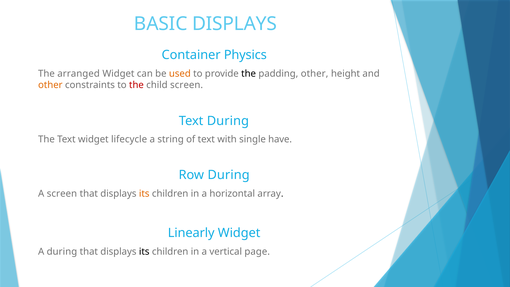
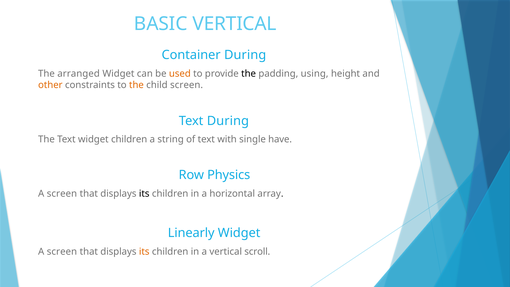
BASIC DISPLAYS: DISPLAYS -> VERTICAL
Container Physics: Physics -> During
padding other: other -> using
the at (136, 85) colour: red -> orange
widget lifecycle: lifecycle -> children
Row During: During -> Physics
its at (144, 193) colour: orange -> black
during at (62, 251): during -> screen
its at (144, 251) colour: black -> orange
page: page -> scroll
